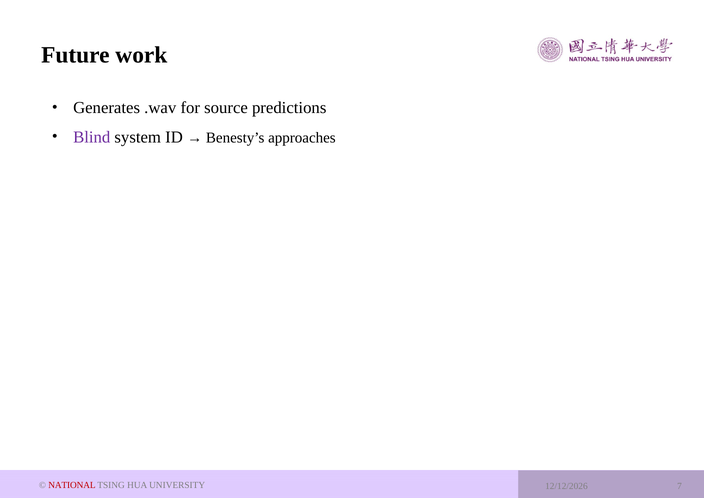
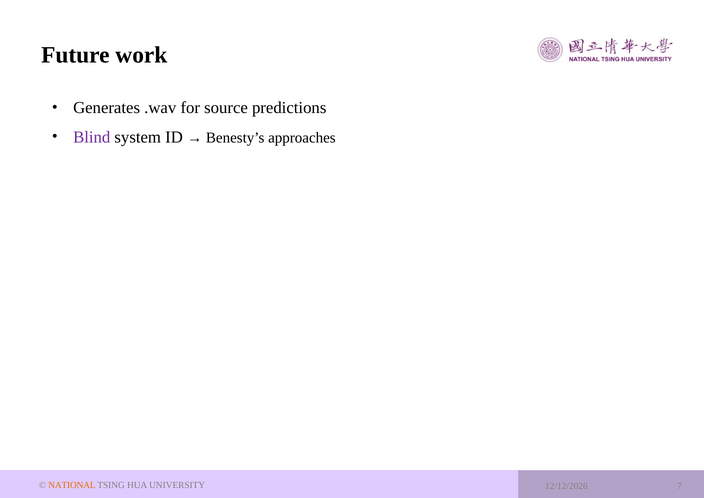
NATIONAL colour: red -> orange
